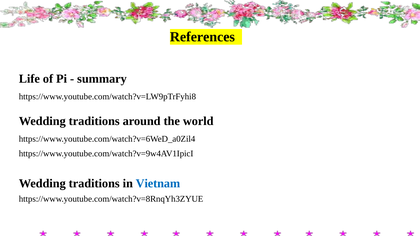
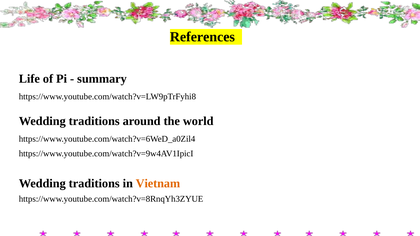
Vietnam colour: blue -> orange
